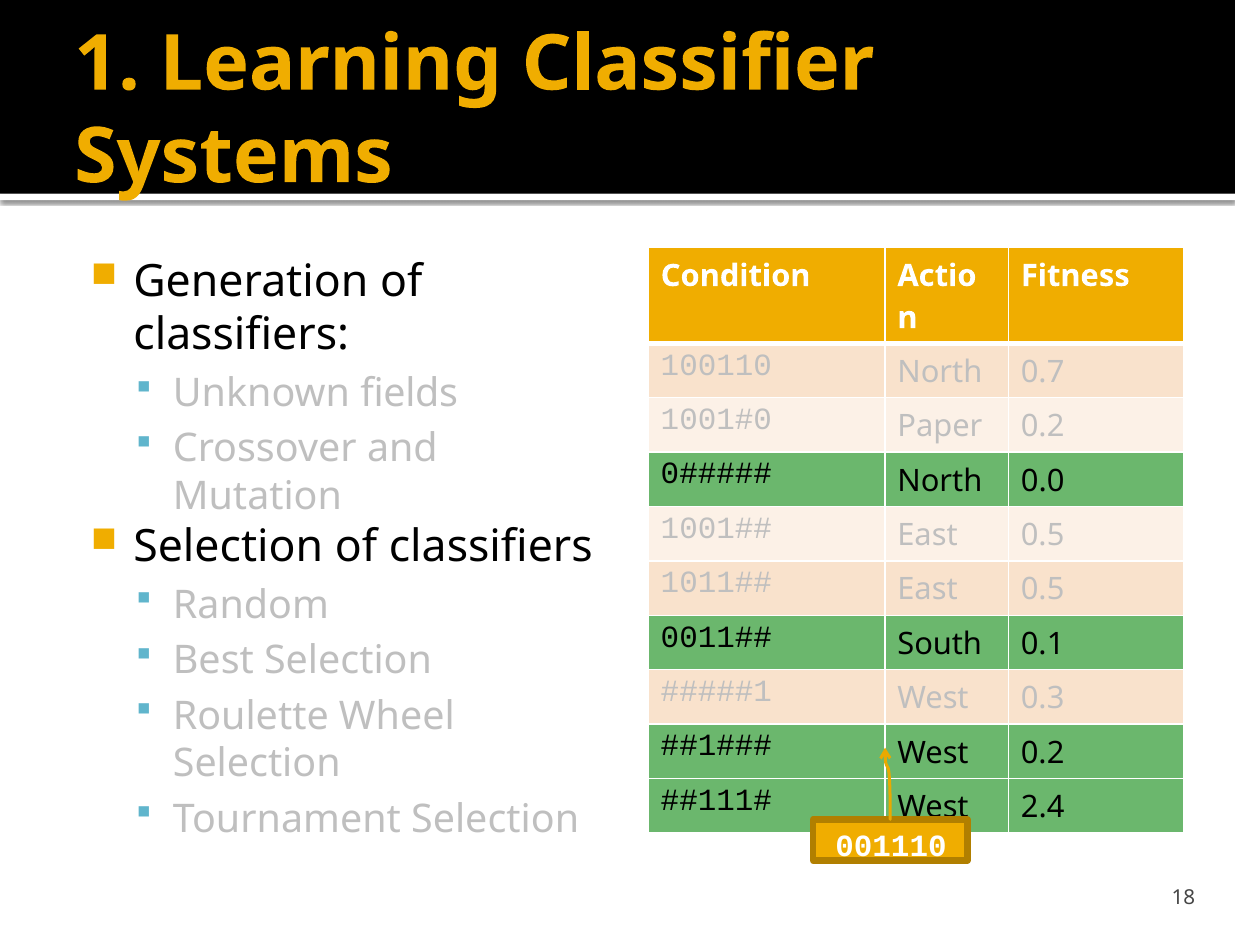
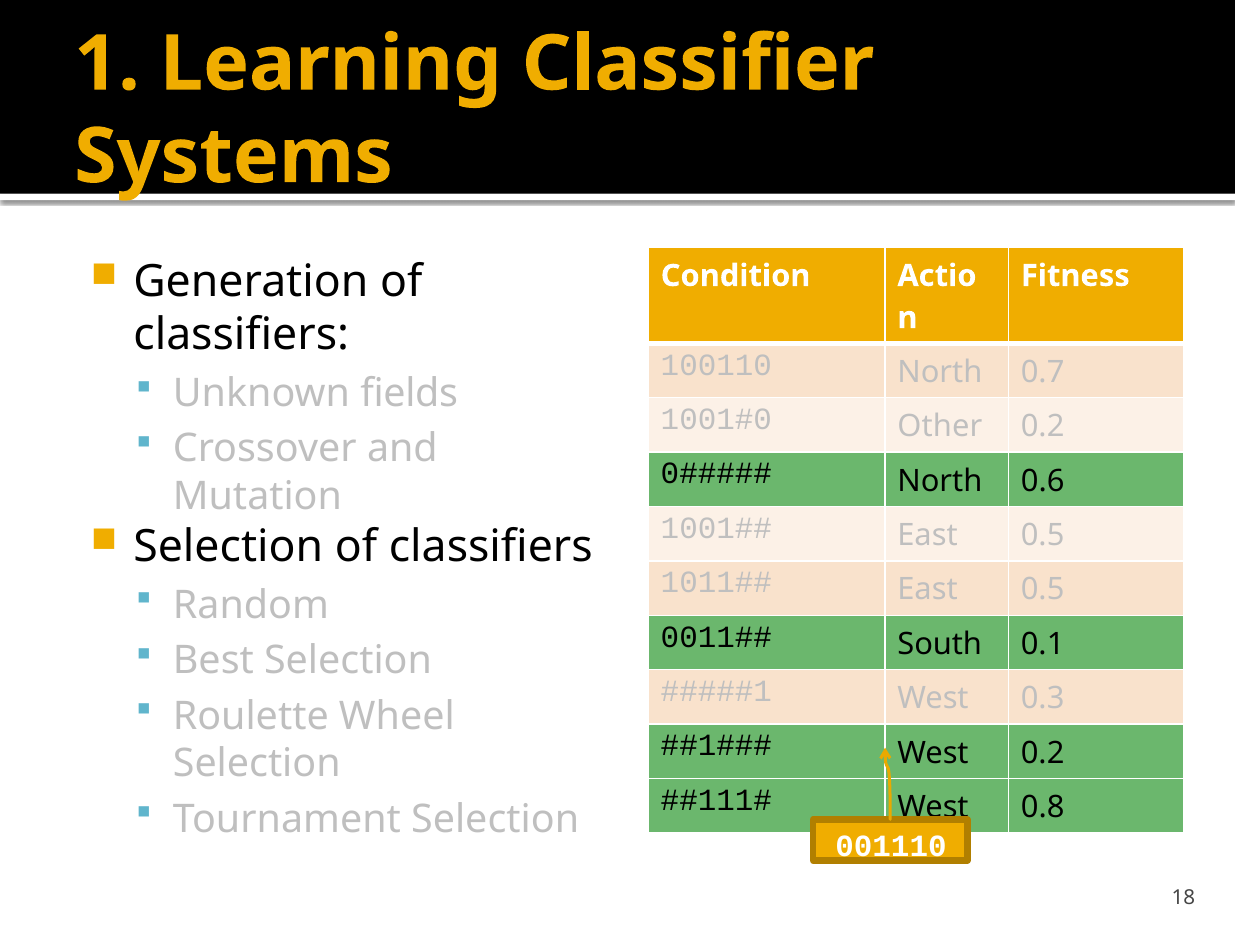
Paper: Paper -> Other
0.0: 0.0 -> 0.6
2.4: 2.4 -> 0.8
